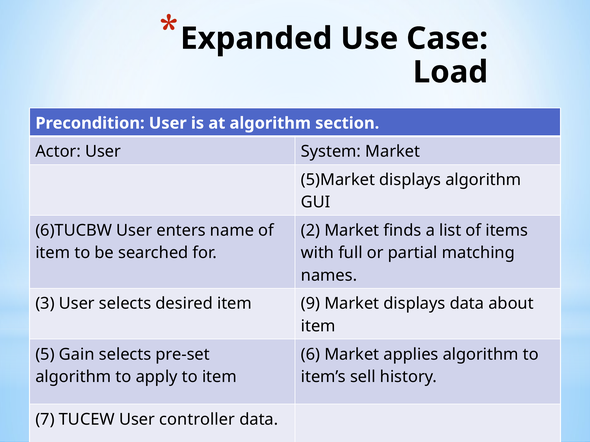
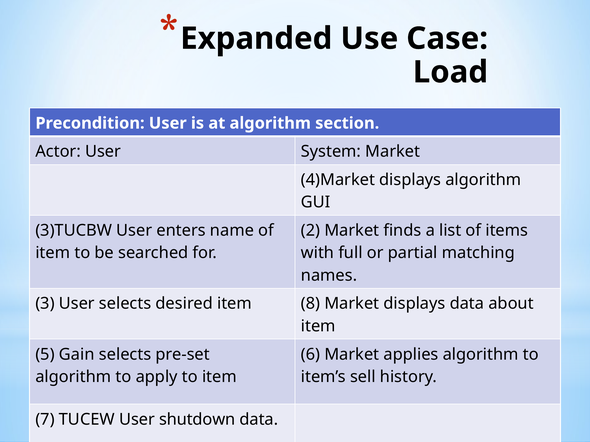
5)Market: 5)Market -> 4)Market
6)TUCBW: 6)TUCBW -> 3)TUCBW
9: 9 -> 8
controller: controller -> shutdown
